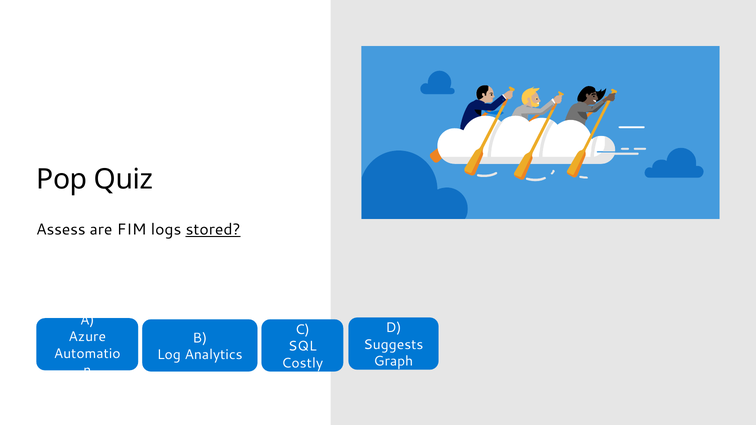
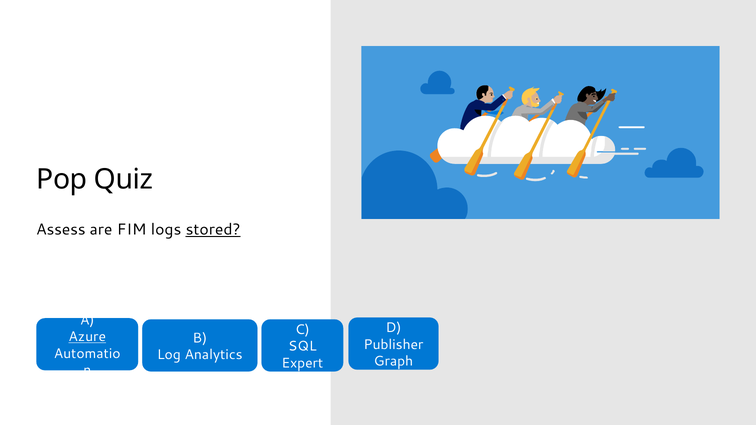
Azure underline: none -> present
Suggests: Suggests -> Publisher
Costly: Costly -> Expert
